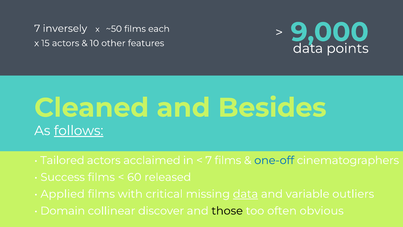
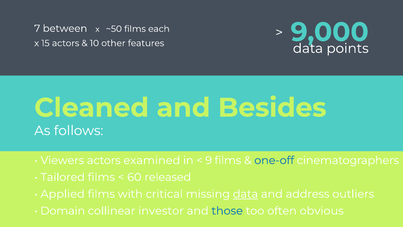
inversely: inversely -> between
follows underline: present -> none
Tailored: Tailored -> Viewers
acclaimed: acclaimed -> examined
7 at (209, 160): 7 -> 9
Success: Success -> Tailored
variable: variable -> address
discover: discover -> investor
those colour: black -> blue
